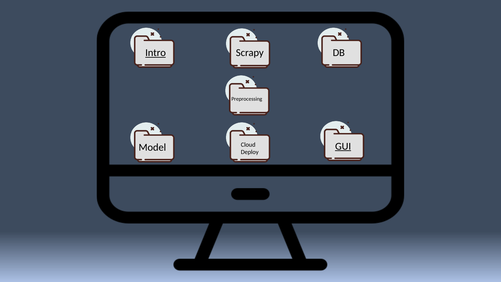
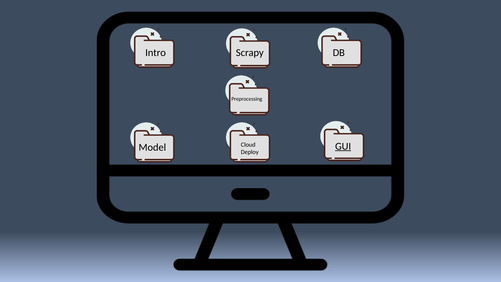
Intro underline: present -> none
